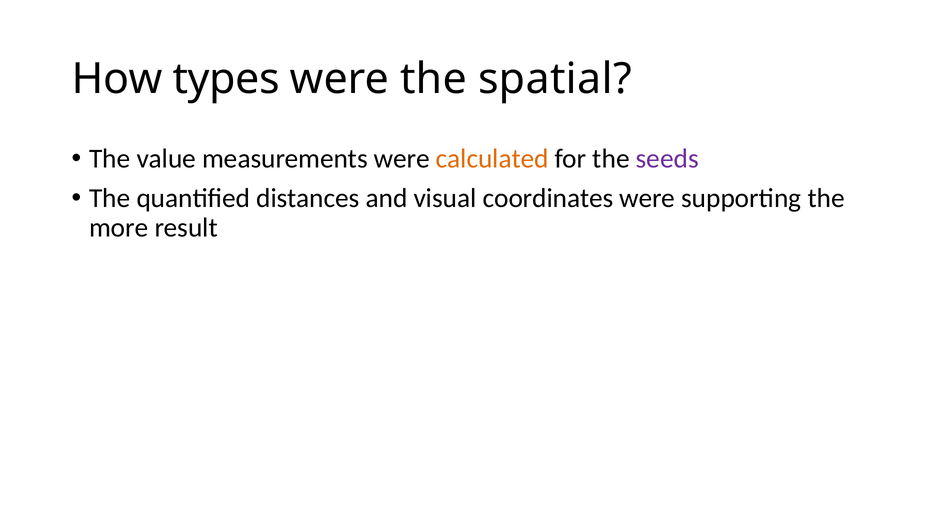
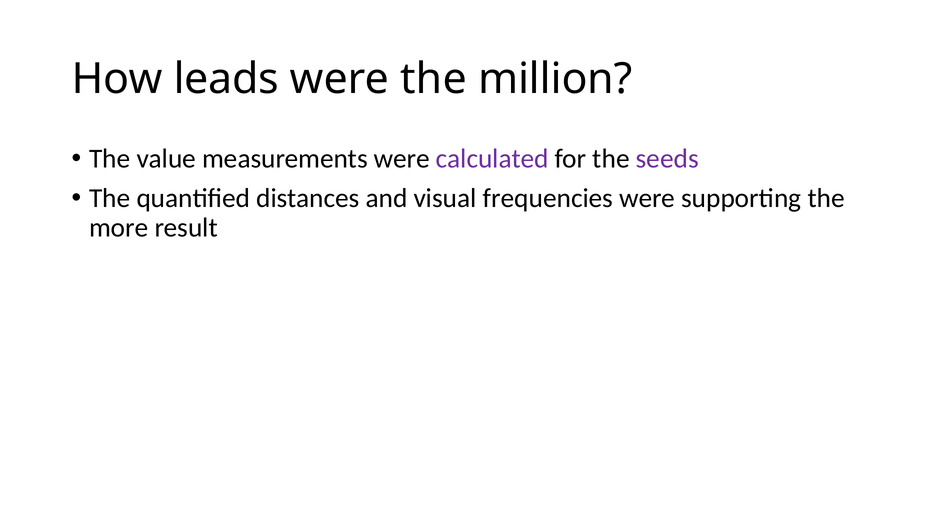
types: types -> leads
spatial: spatial -> million
calculated colour: orange -> purple
coordinates: coordinates -> frequencies
